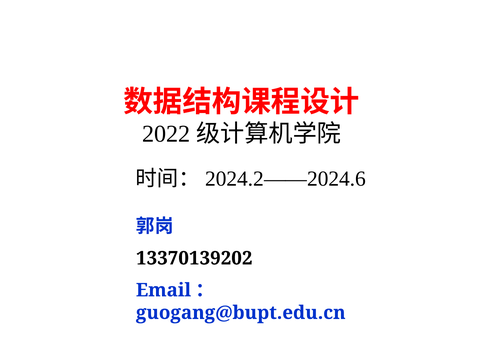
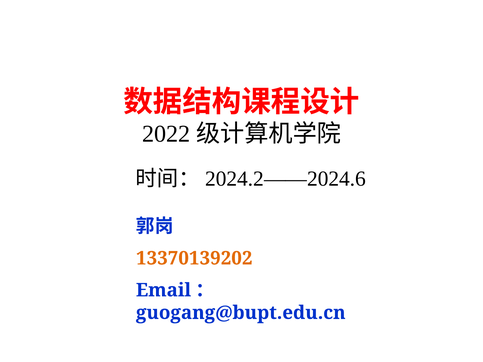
13370139202 colour: black -> orange
